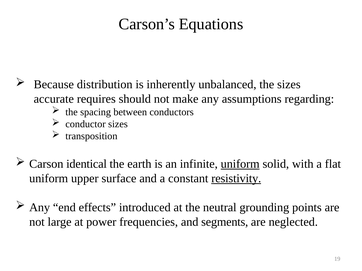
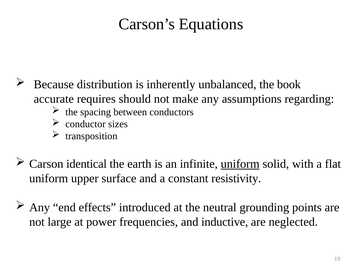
the sizes: sizes -> book
resistivity underline: present -> none
segments: segments -> inductive
